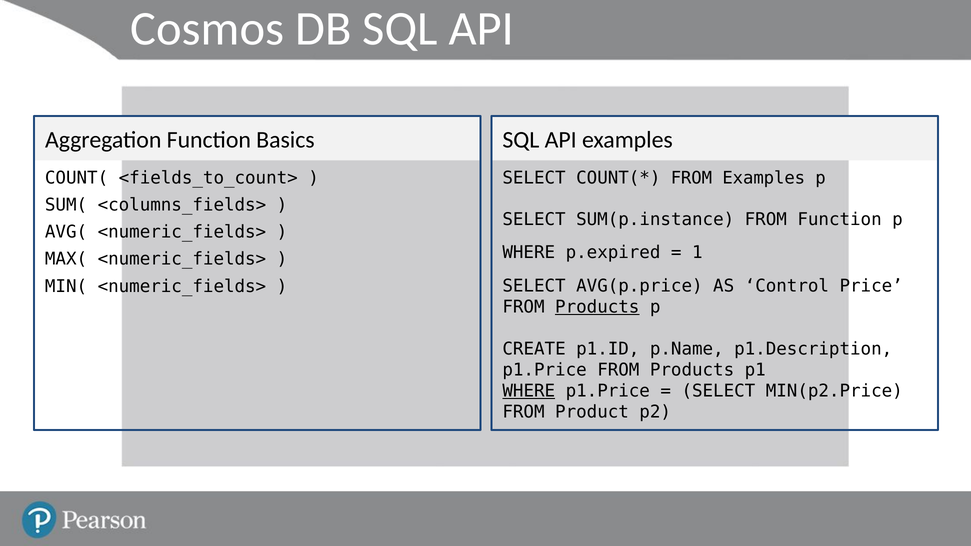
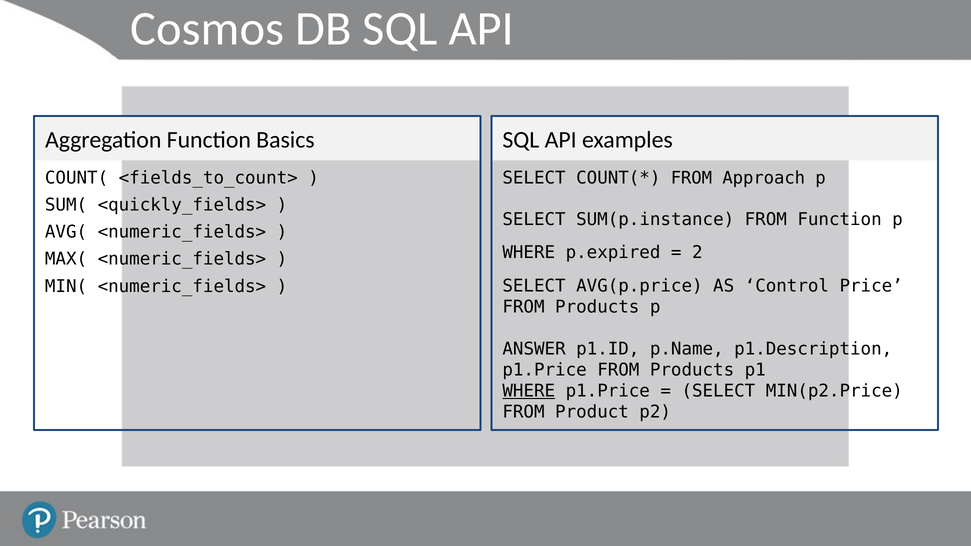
FROM Examples: Examples -> Approach
<columns_fields>: <columns_fields> -> <quickly_fields>
1: 1 -> 2
Products at (597, 307) underline: present -> none
CREATE: CREATE -> ANSWER
